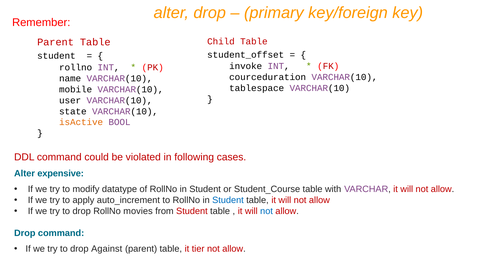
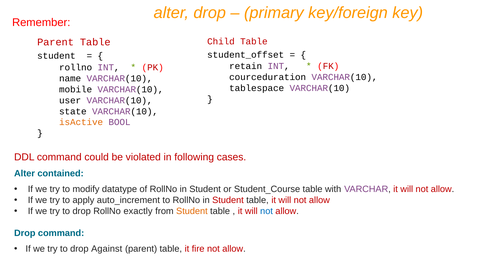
invoke: invoke -> retain
expensive: expensive -> contained
Student at (228, 201) colour: blue -> red
movies: movies -> exactly
Student at (192, 212) colour: red -> orange
tier: tier -> fire
